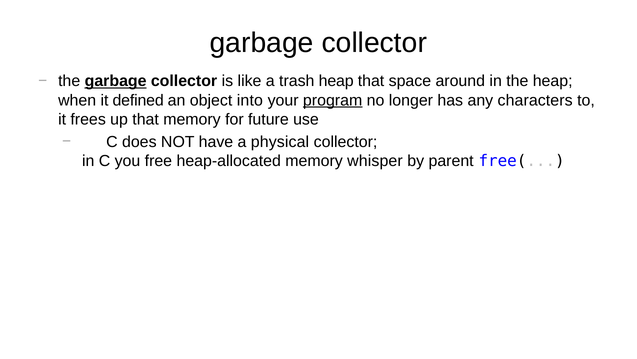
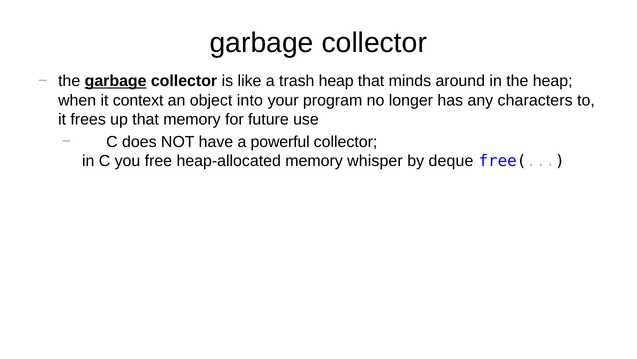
space: space -> minds
defined: defined -> context
program underline: present -> none
physical: physical -> powerful
parent: parent -> deque
